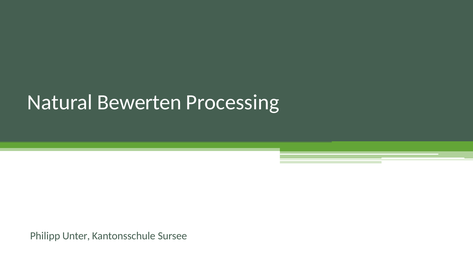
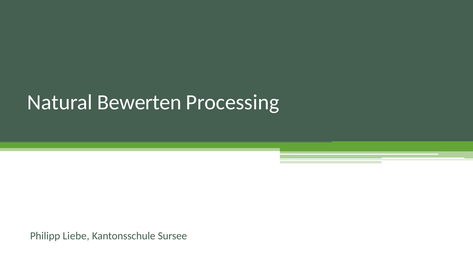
Unter: Unter -> Liebe
